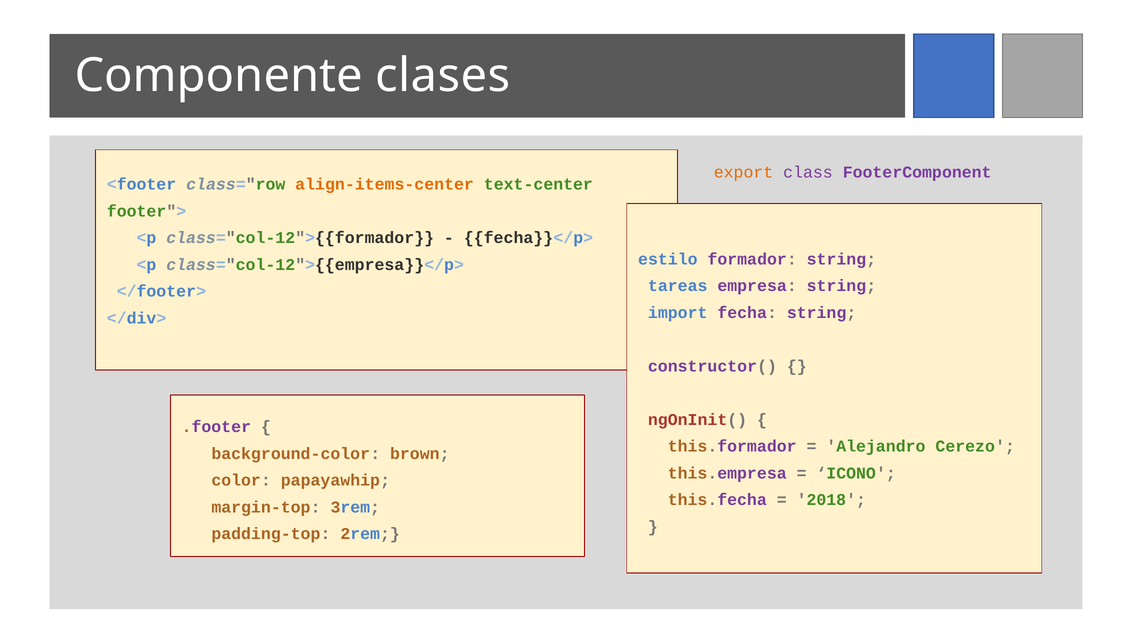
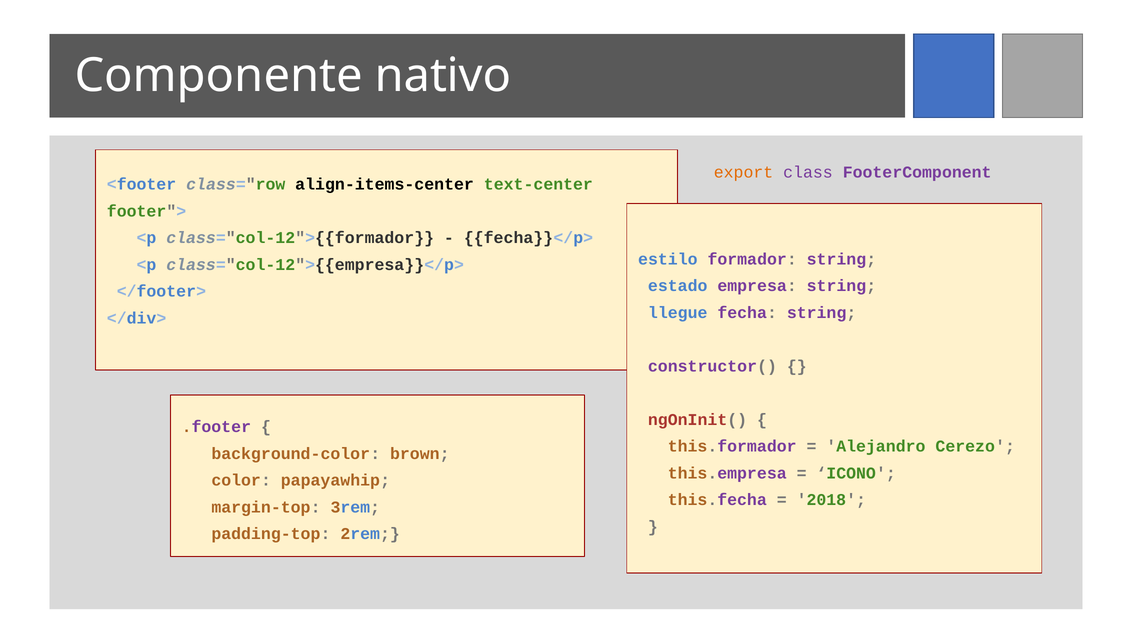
clases: clases -> nativo
align-items-center colour: orange -> black
tareas: tareas -> estado
import: import -> llegue
